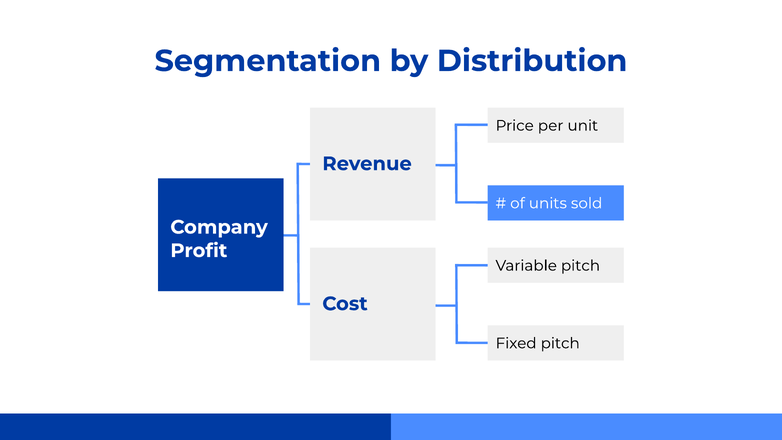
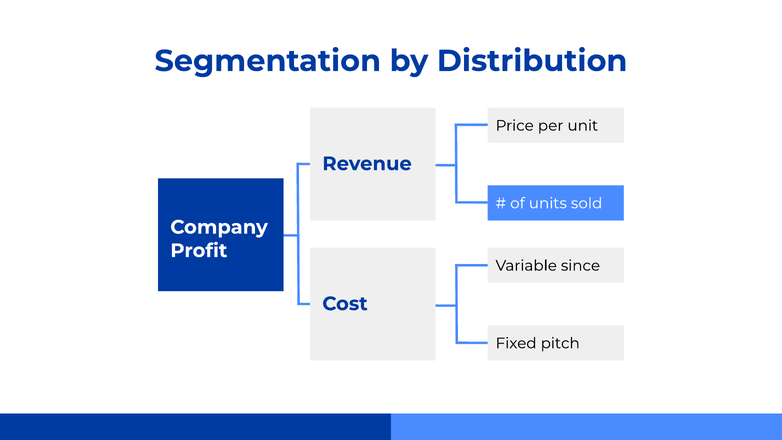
Variable pitch: pitch -> since
